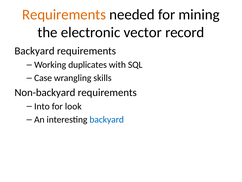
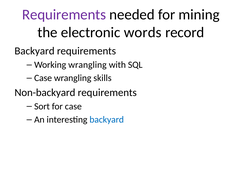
Requirements at (64, 15) colour: orange -> purple
vector: vector -> words
Working duplicates: duplicates -> wrangling
Into: Into -> Sort
for look: look -> case
